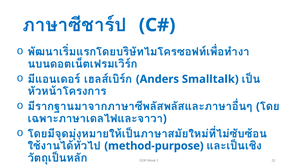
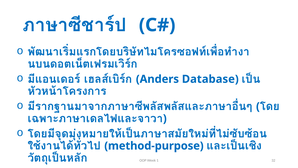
Smalltalk: Smalltalk -> Database
